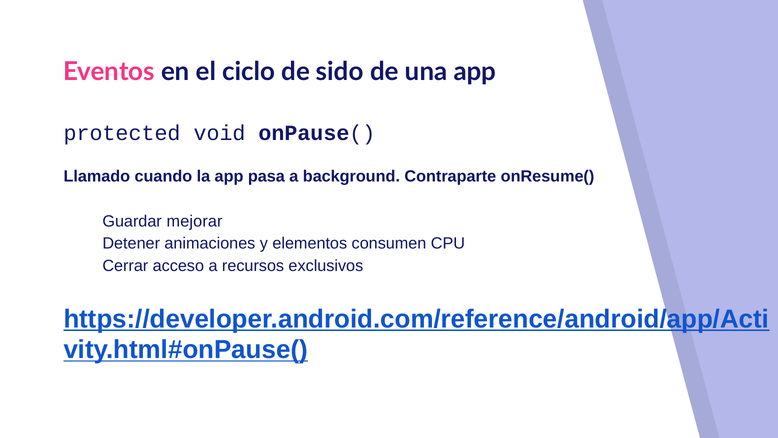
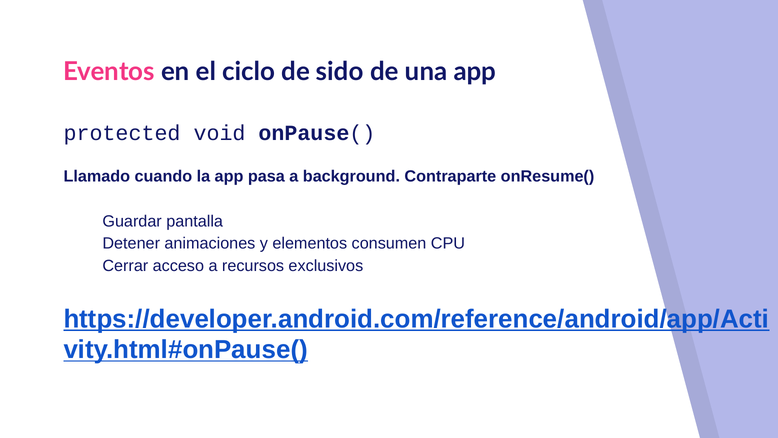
mejorar: mejorar -> pantalla
